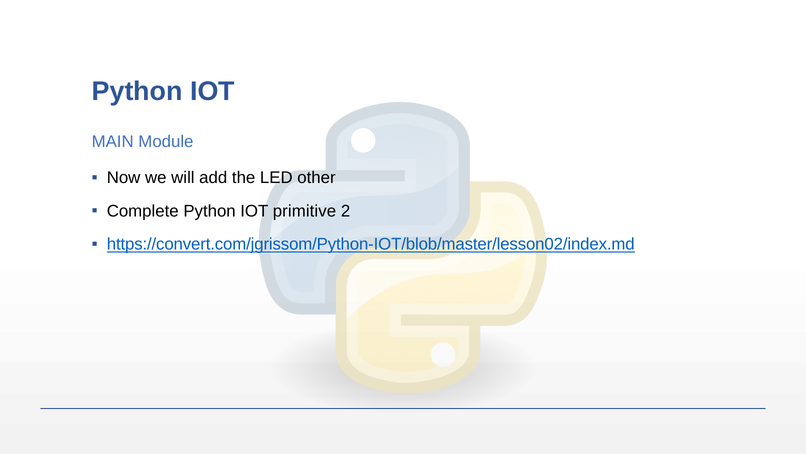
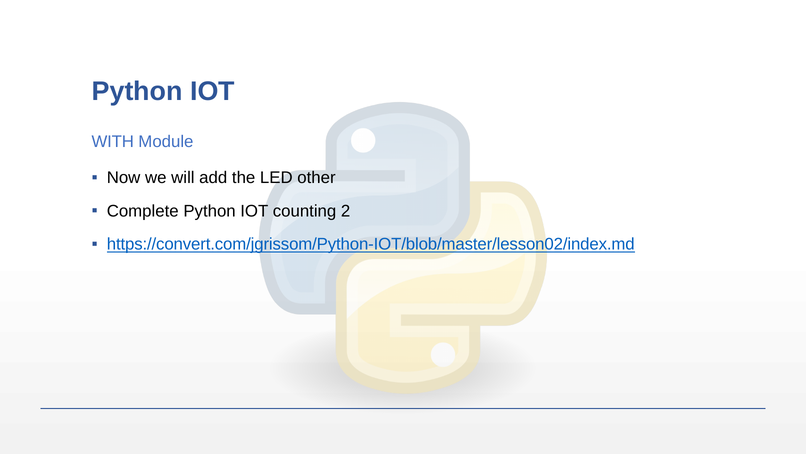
MAIN: MAIN -> WITH
primitive: primitive -> counting
